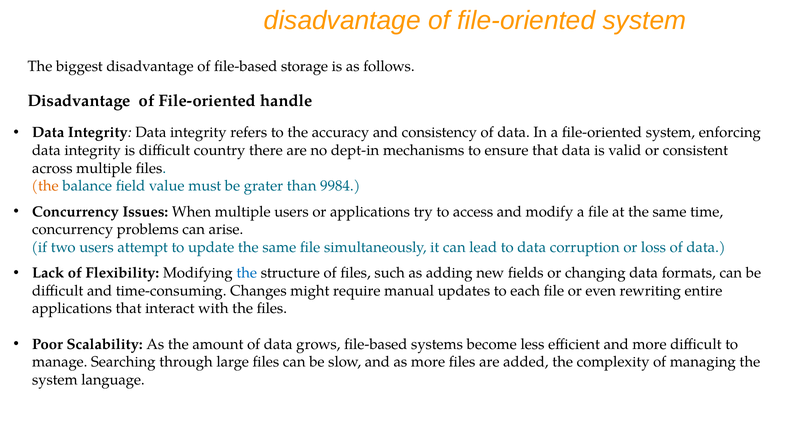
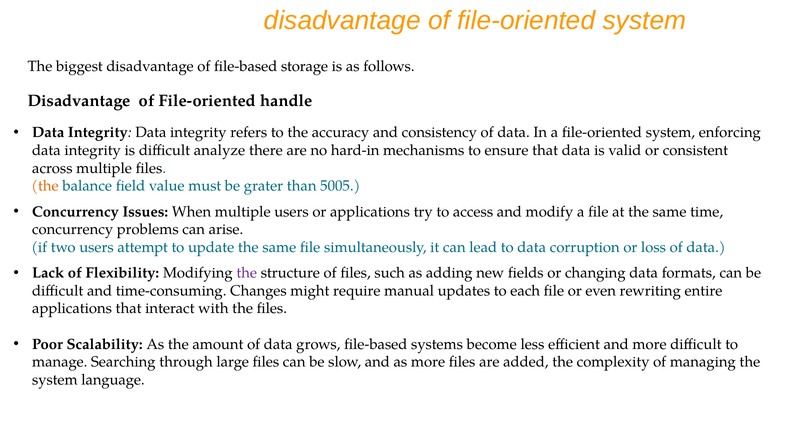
country: country -> analyze
dept-in: dept-in -> hard-in
9984: 9984 -> 5005
the at (247, 273) colour: blue -> purple
